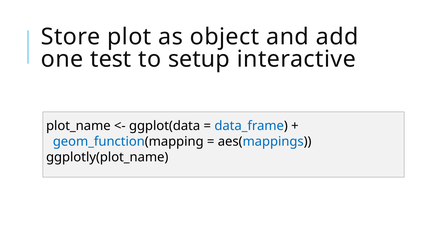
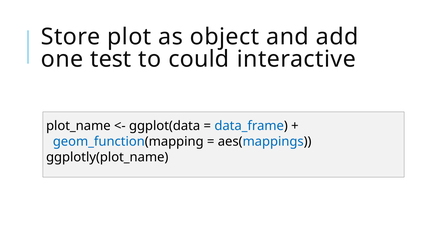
setup: setup -> could
